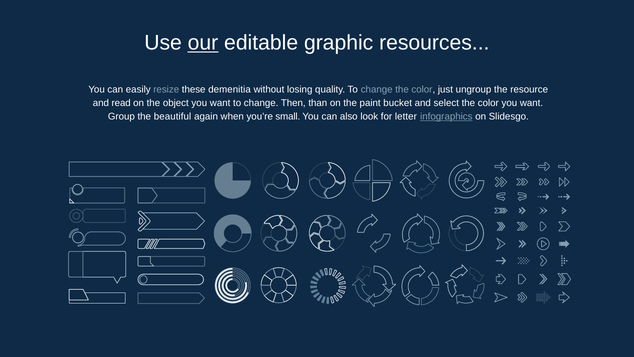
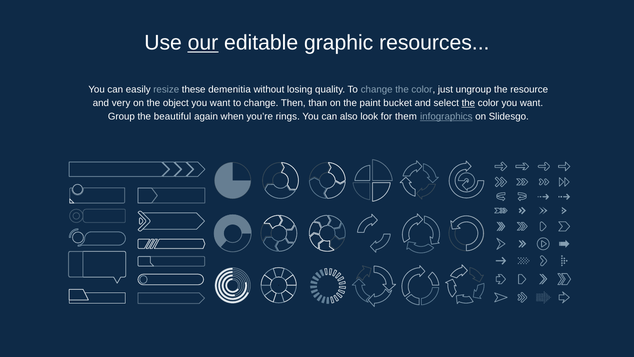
read: read -> very
the at (468, 103) underline: none -> present
small: small -> rings
letter: letter -> them
